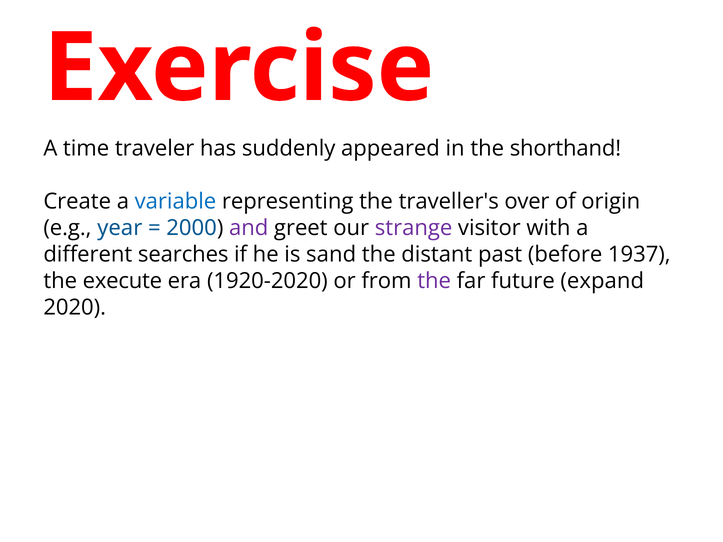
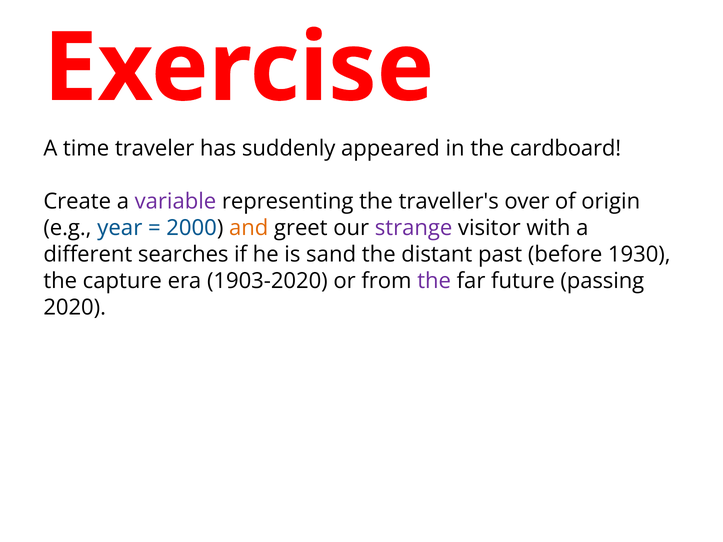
shorthand: shorthand -> cardboard
variable colour: blue -> purple
and colour: purple -> orange
1937: 1937 -> 1930
execute: execute -> capture
1920-2020: 1920-2020 -> 1903-2020
expand: expand -> passing
